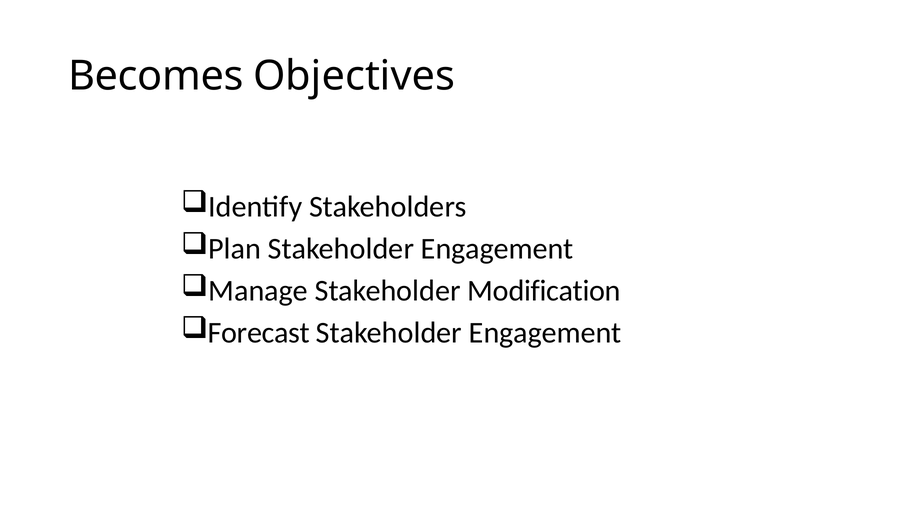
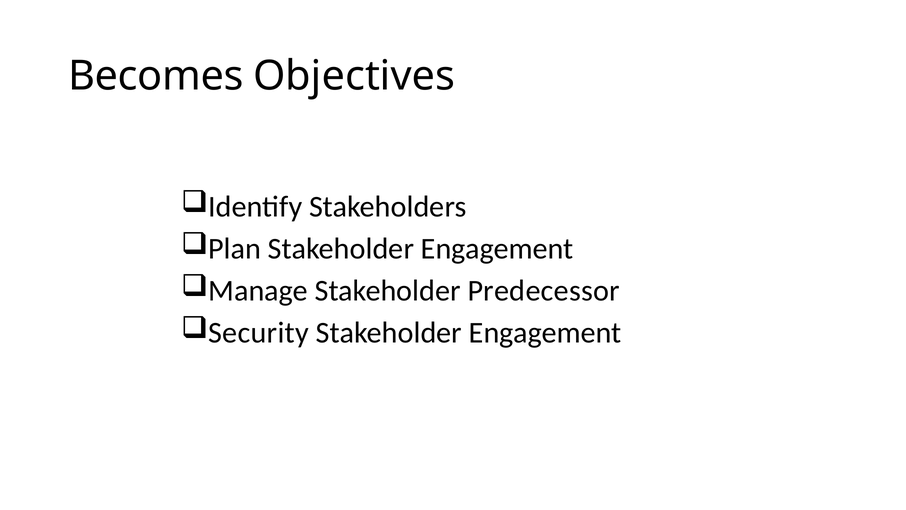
Modification: Modification -> Predecessor
Forecast: Forecast -> Security
